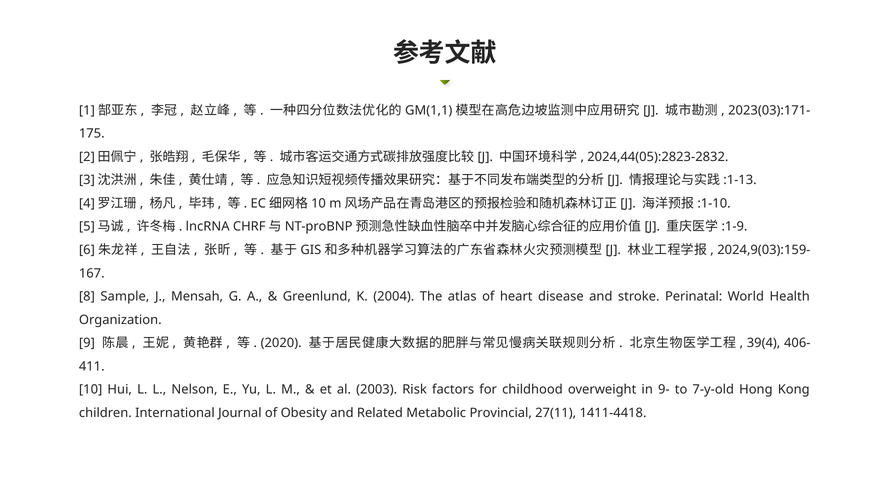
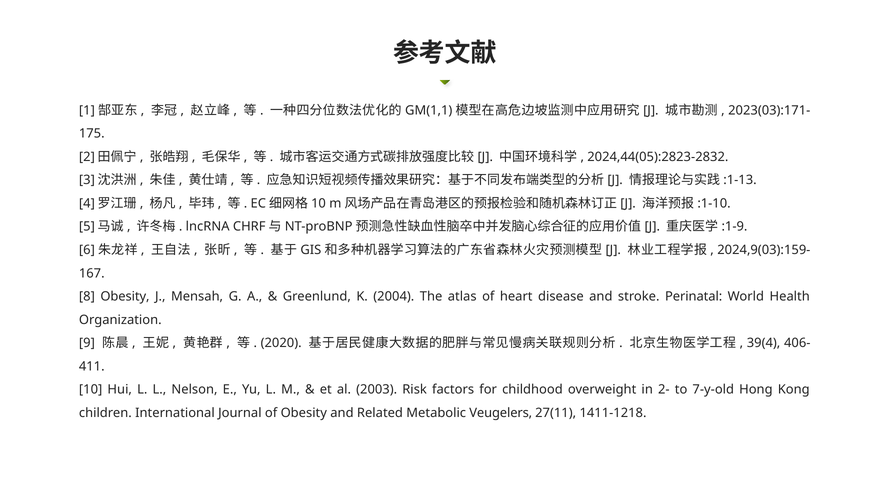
8 Sample: Sample -> Obesity
9-: 9- -> 2-
Provincial: Provincial -> Veugelers
1411-4418: 1411-4418 -> 1411-1218
